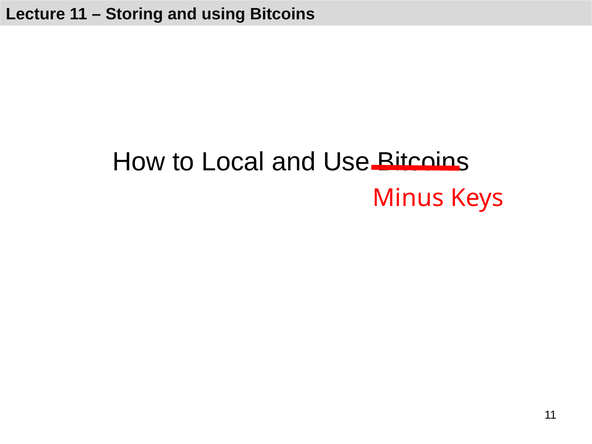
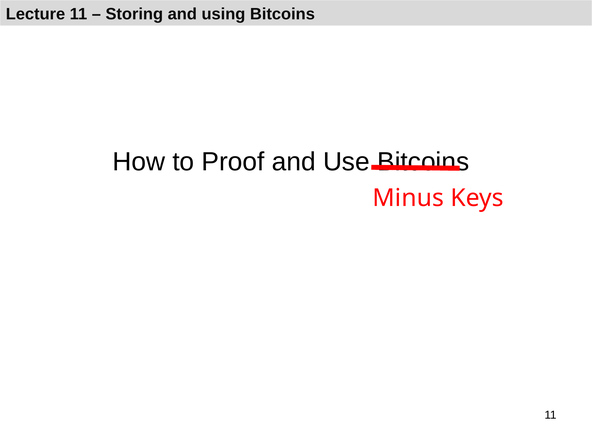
Local: Local -> Proof
